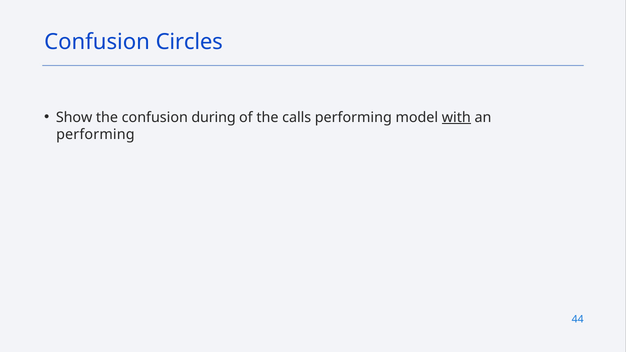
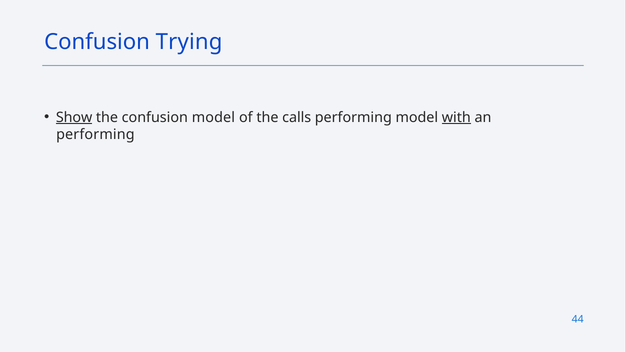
Circles: Circles -> Trying
Show underline: none -> present
confusion during: during -> model
